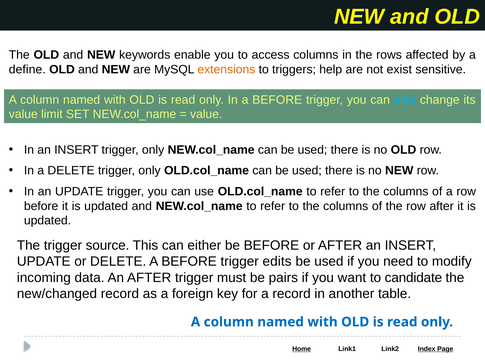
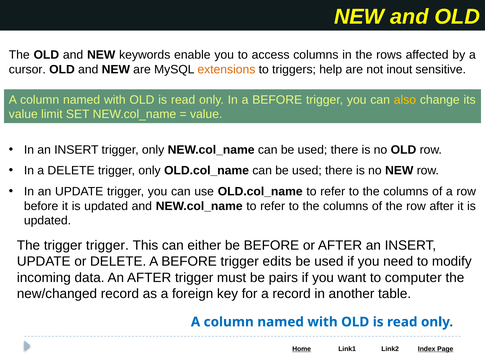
define: define -> cursor
exist: exist -> inout
also colour: light blue -> yellow
trigger source: source -> trigger
candidate: candidate -> computer
